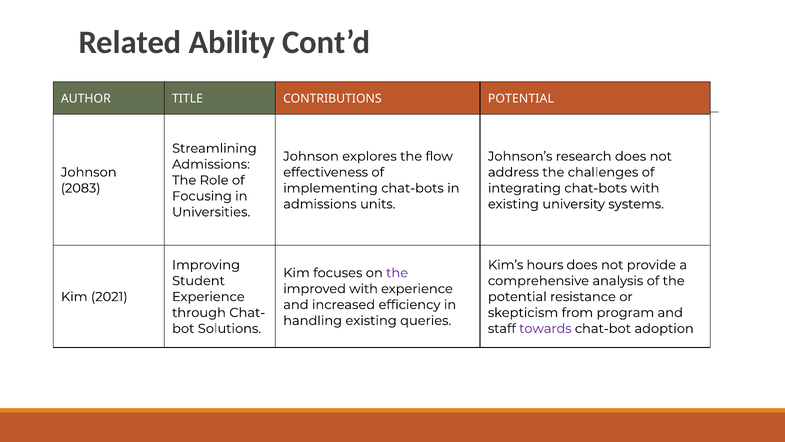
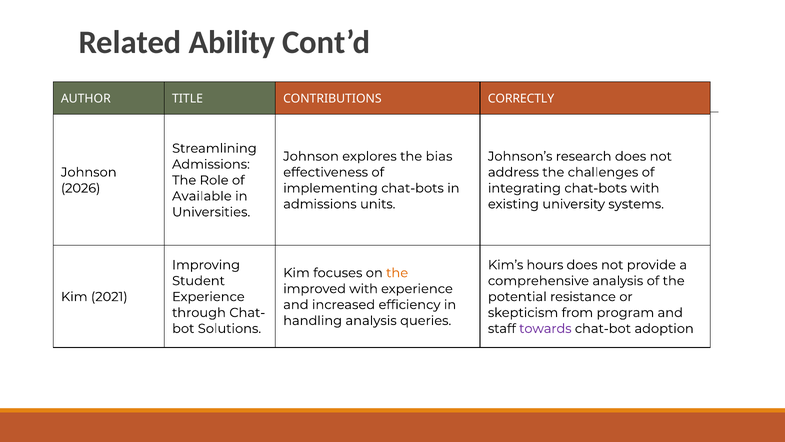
CONTRIBUTIONS POTENTIAL: POTENTIAL -> CORRECTLY
flow: flow -> bias
2083: 2083 -> 2026
Focusing: Focusing -> Available
the at (397, 273) colour: purple -> orange
handling existing: existing -> analysis
